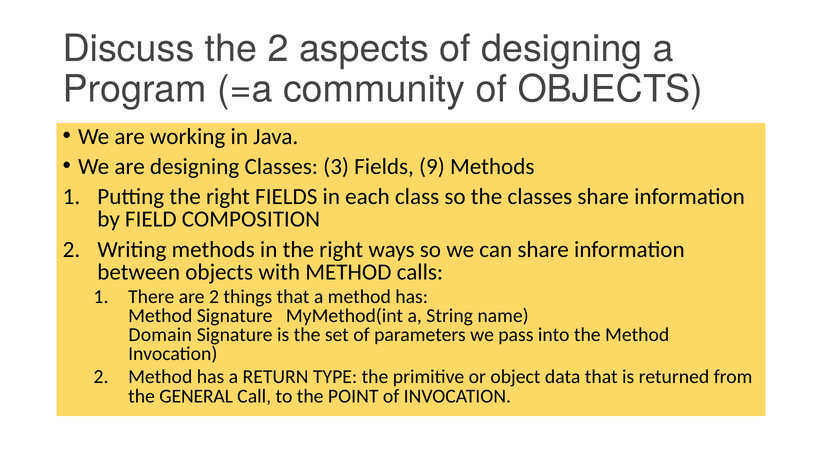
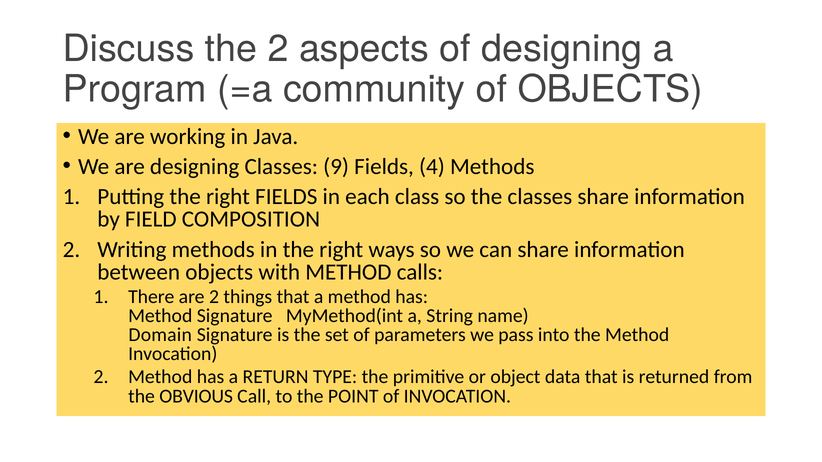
3: 3 -> 9
9: 9 -> 4
GENERAL: GENERAL -> OBVIOUS
